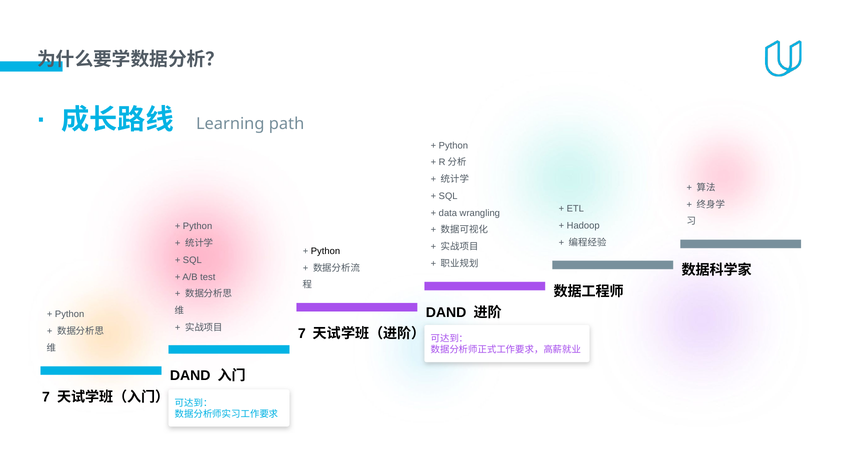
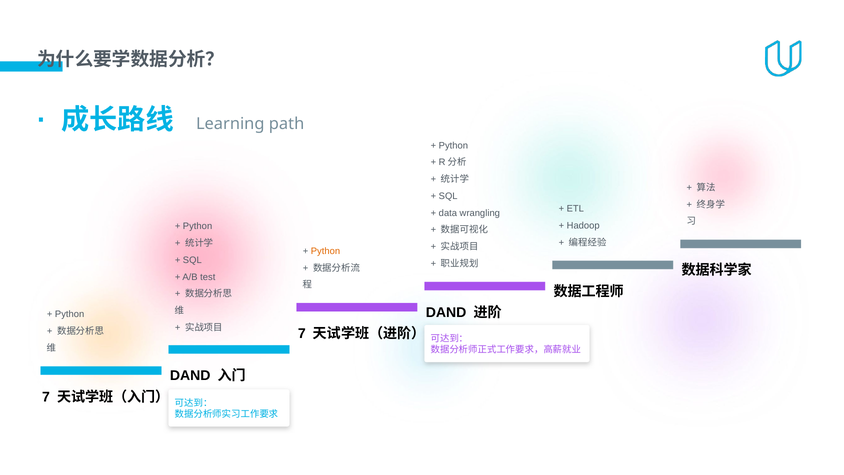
Python at (325, 251) colour: black -> orange
